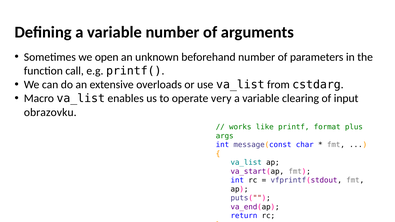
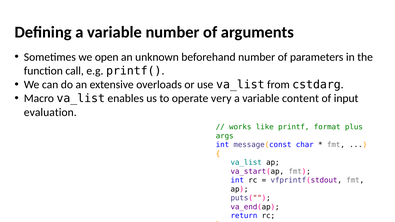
clearing: clearing -> content
obrazovku: obrazovku -> evaluation
